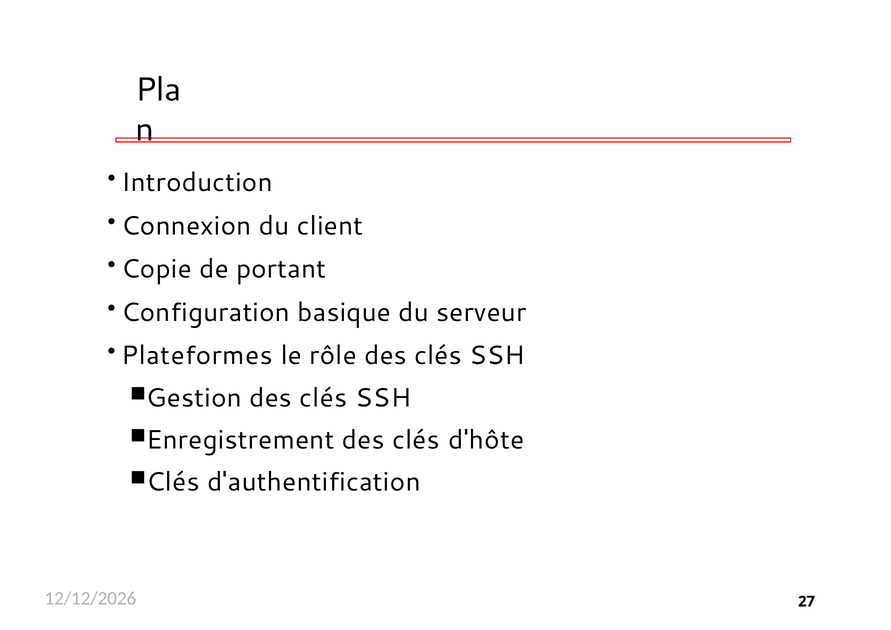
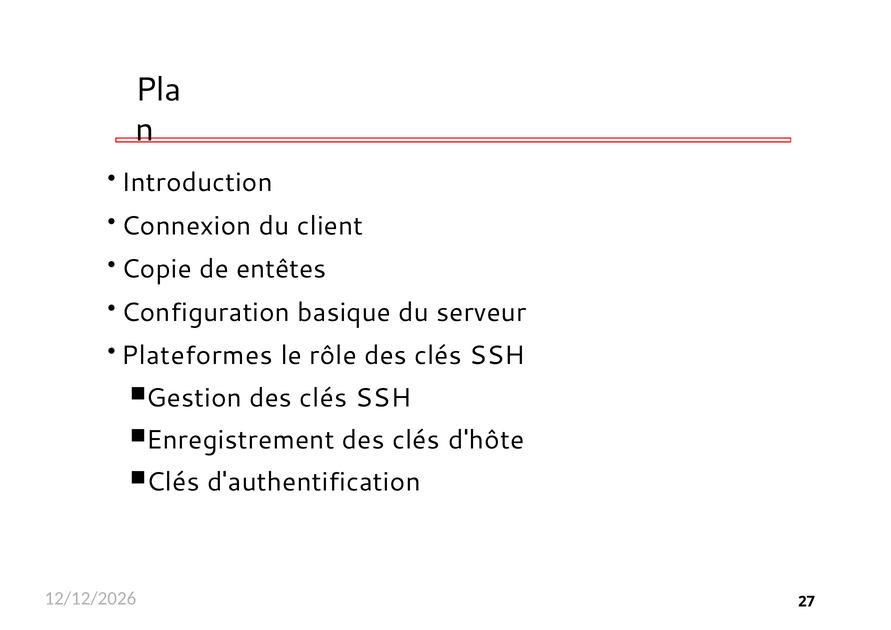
portant: portant -> entêtes
